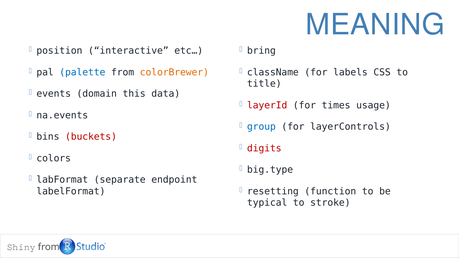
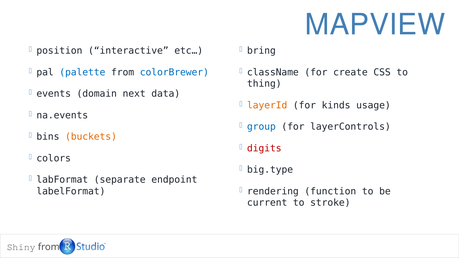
MEANING: MEANING -> MAPVIEW
colorBrewer colour: orange -> blue
labels: labels -> create
title: title -> thing
this: this -> next
layerId colour: red -> orange
times: times -> kinds
buckets colour: red -> orange
resetting: resetting -> rendering
typical: typical -> current
